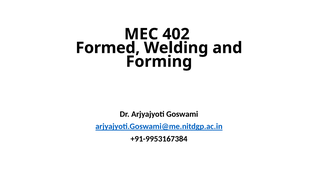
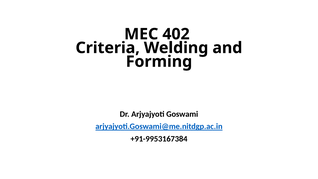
Formed: Formed -> Criteria
